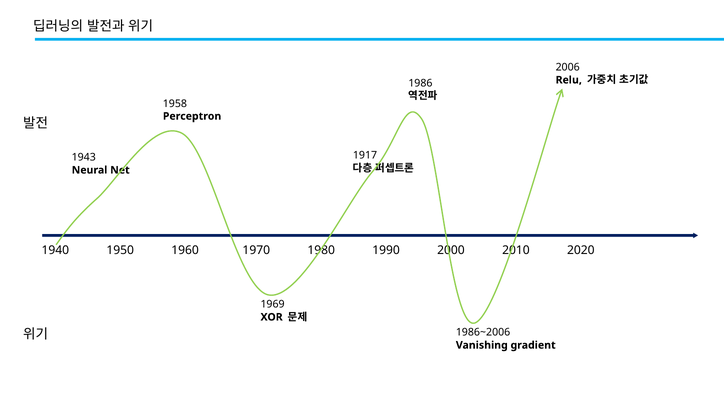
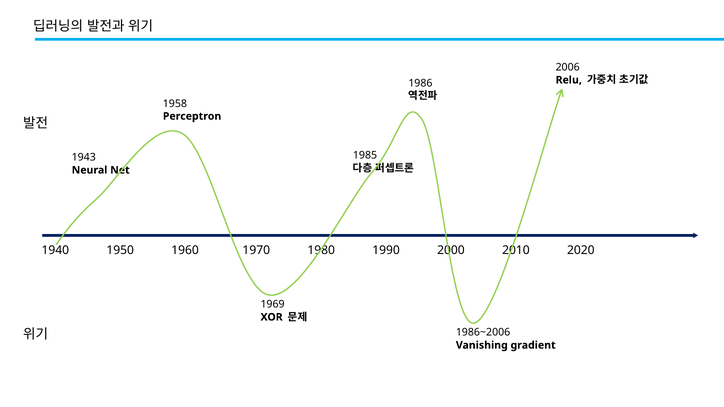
1917: 1917 -> 1985
